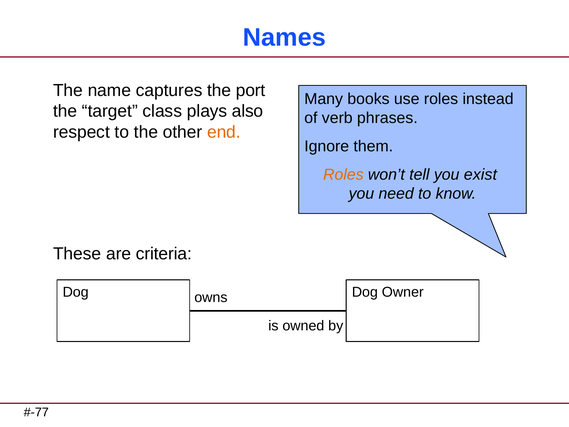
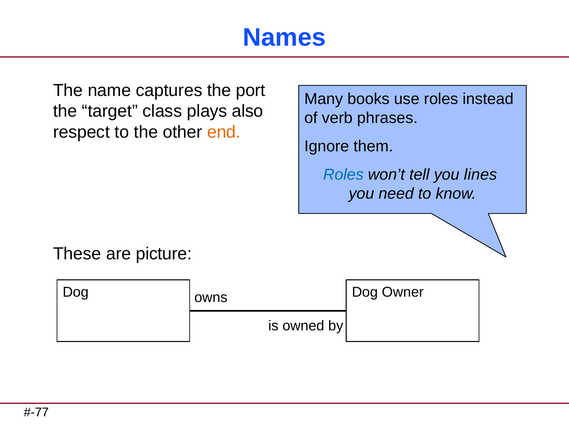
Roles at (343, 175) colour: orange -> blue
exist: exist -> lines
criteria: criteria -> picture
